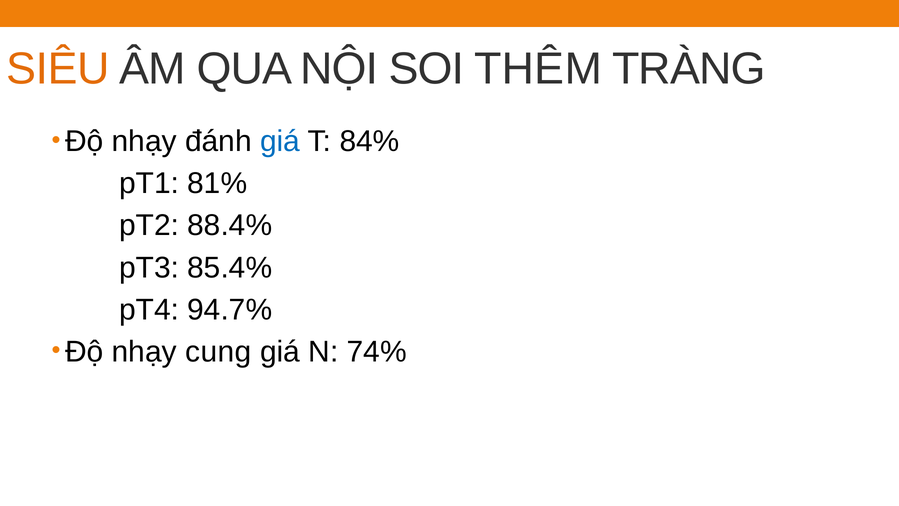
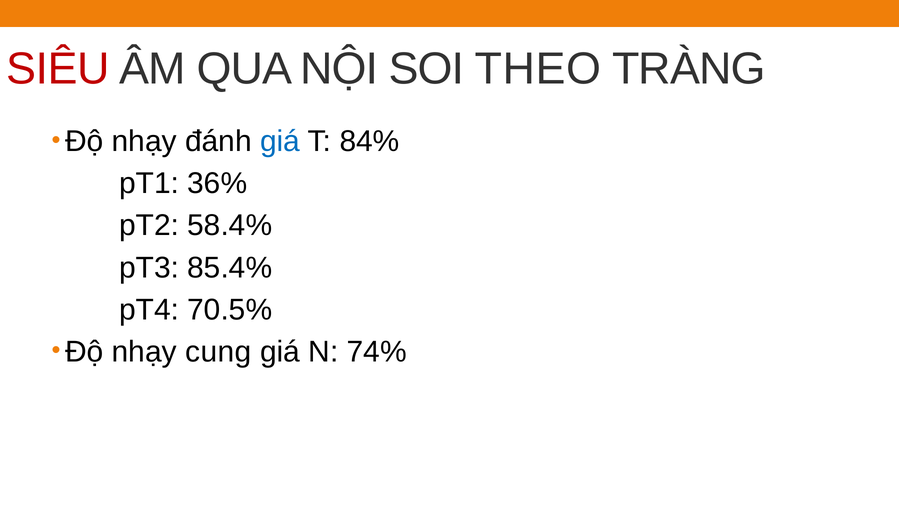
SIÊU colour: orange -> red
THÊM: THÊM -> THEO
81%: 81% -> 36%
88.4%: 88.4% -> 58.4%
94.7%: 94.7% -> 70.5%
